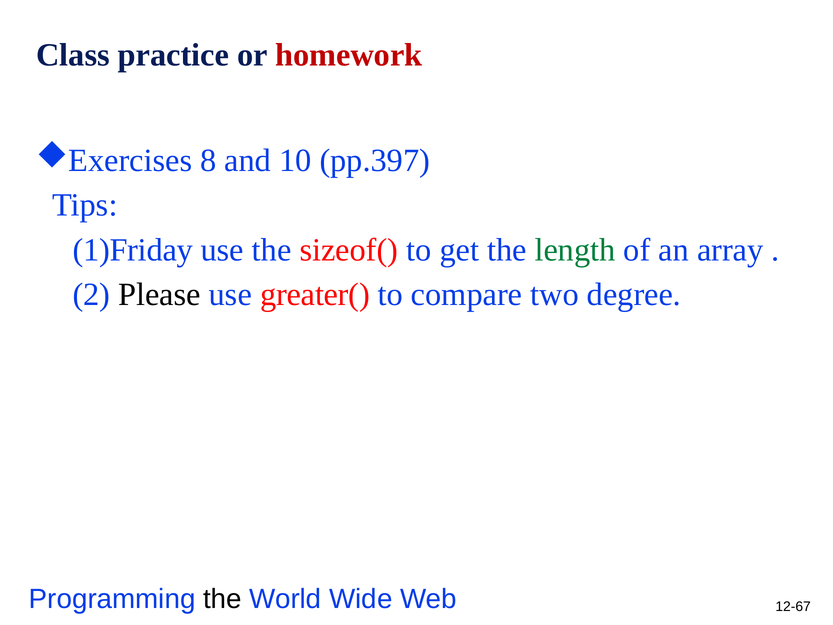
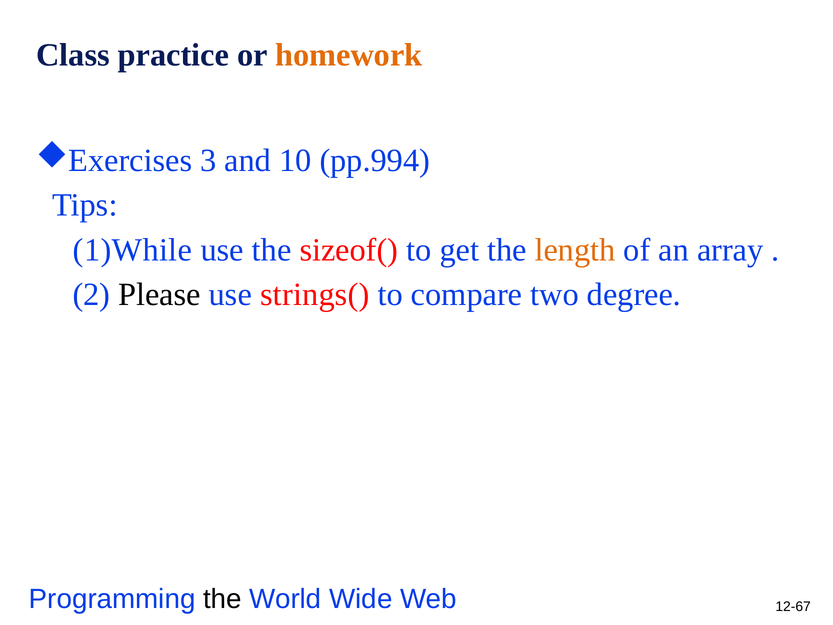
homework colour: red -> orange
8: 8 -> 3
pp.397: pp.397 -> pp.994
1)Friday: 1)Friday -> 1)While
length colour: green -> orange
greater(: greater( -> strings(
